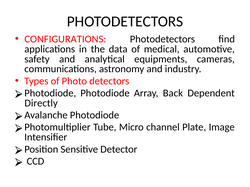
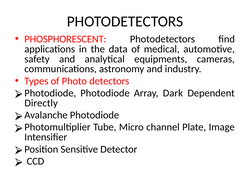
CONFIGURATIONS: CONFIGURATIONS -> PHOSPHORESCENT
Back: Back -> Dark
